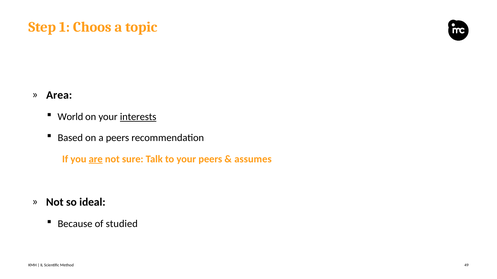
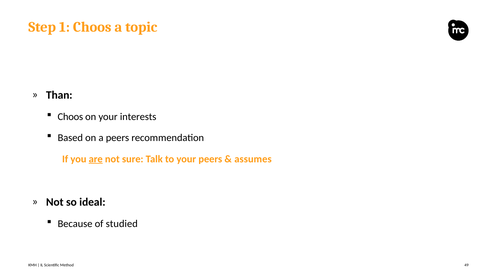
Area: Area -> Than
World at (70, 117): World -> Choos
interests underline: present -> none
